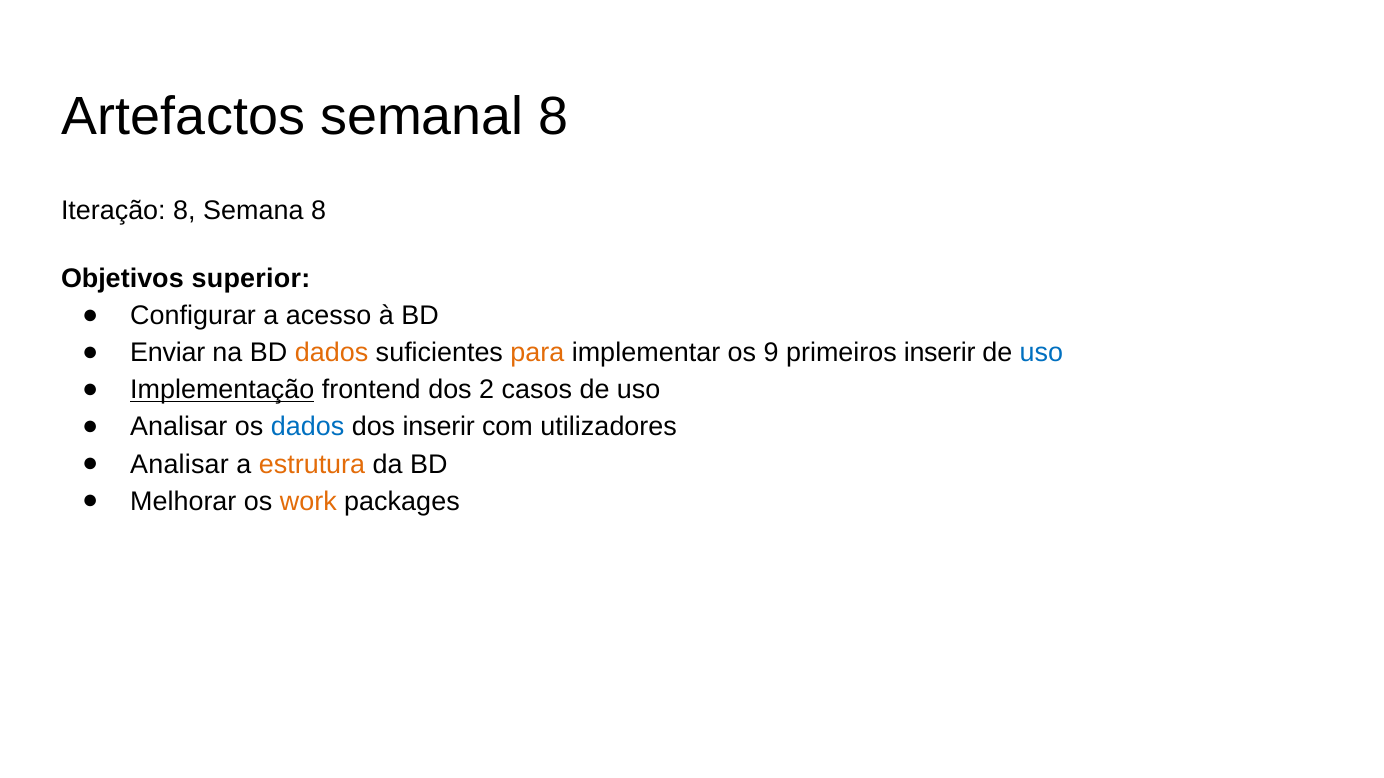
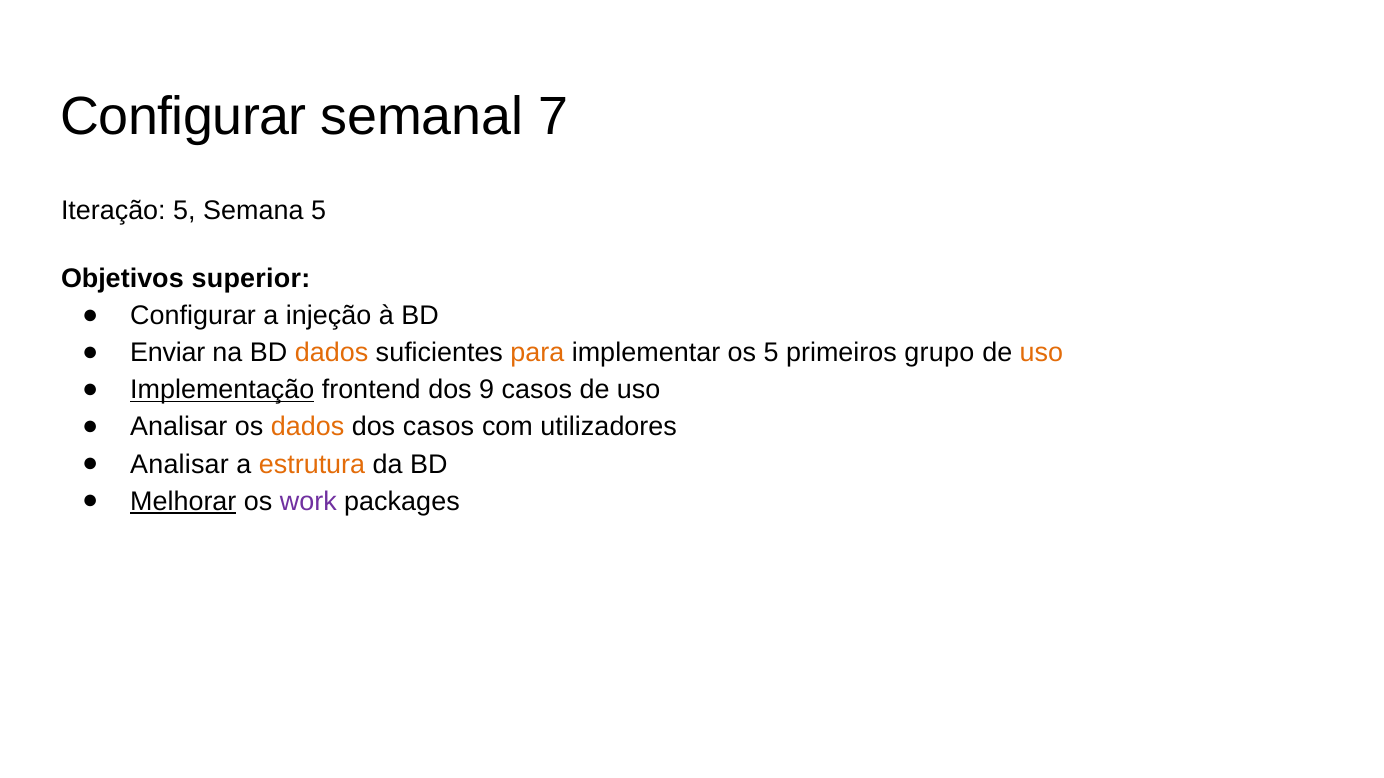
Artefactos at (183, 117): Artefactos -> Configurar
semanal 8: 8 -> 7
Iteração 8: 8 -> 5
Semana 8: 8 -> 5
acesso: acesso -> injeção
os 9: 9 -> 5
primeiros inserir: inserir -> grupo
uso at (1041, 353) colour: blue -> orange
2: 2 -> 9
dados at (308, 427) colour: blue -> orange
dos inserir: inserir -> casos
Melhorar underline: none -> present
work colour: orange -> purple
